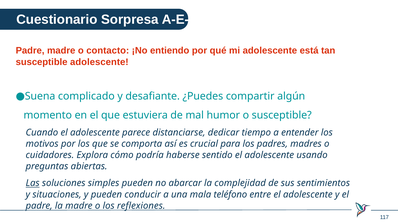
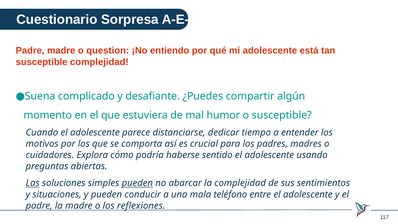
contacto: contacto -> question
susceptible adolescente: adolescente -> complejidad
pueden at (137, 183) underline: none -> present
